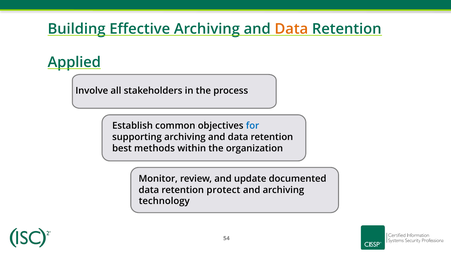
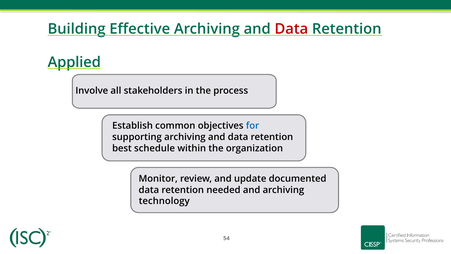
Data at (291, 29) colour: orange -> red
methods: methods -> schedule
protect: protect -> needed
